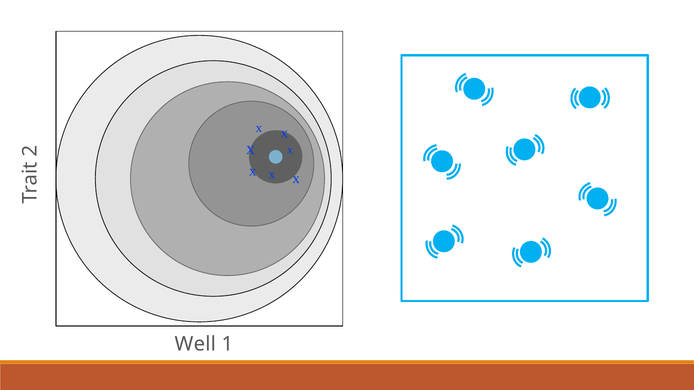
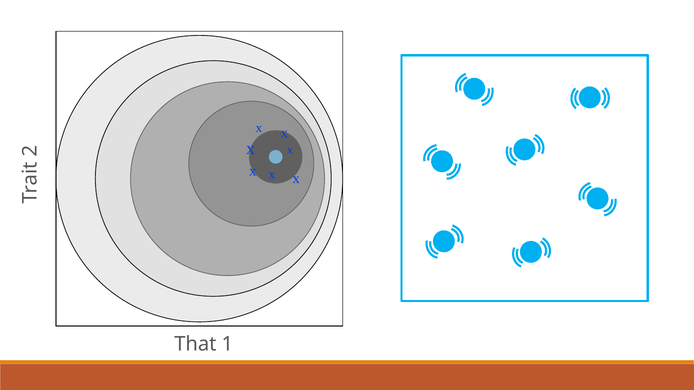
Well: Well -> That
